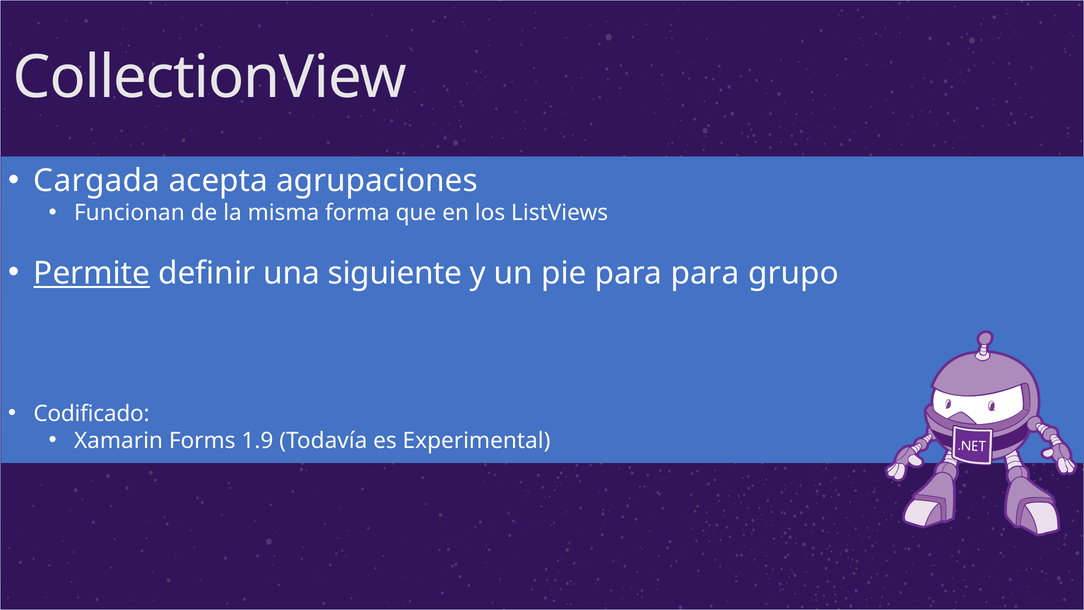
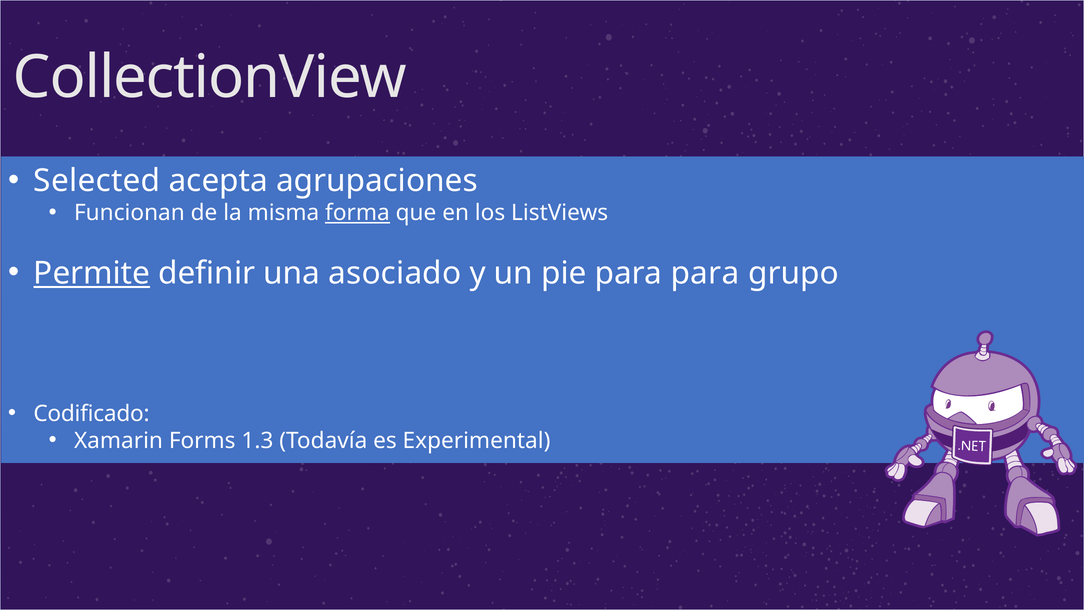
Cargada: Cargada -> Selected
forma underline: none -> present
siguiente: siguiente -> asociado
1.9: 1.9 -> 1.3
